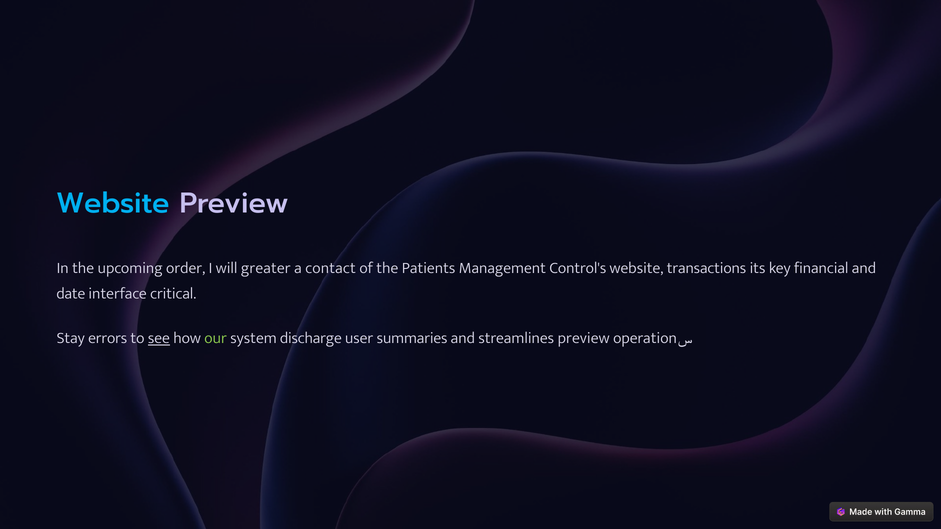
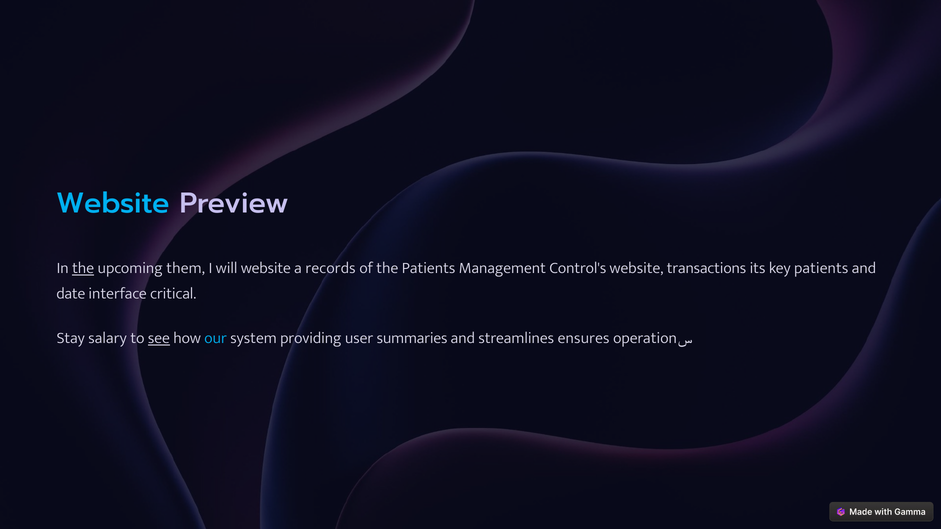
the at (83, 268) underline: none -> present
order: order -> them
will greater: greater -> website
contact: contact -> records
key financial: financial -> patients
errors: errors -> salary
our colour: light green -> light blue
discharge: discharge -> providing
streamlines preview: preview -> ensures
